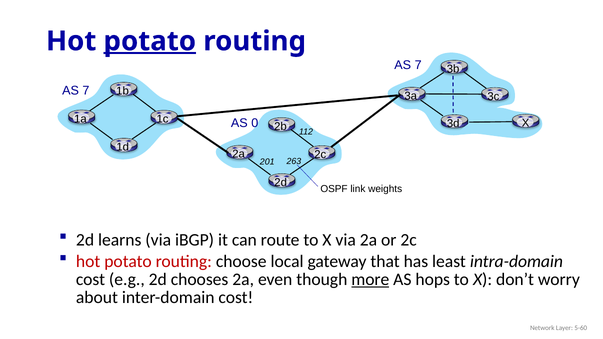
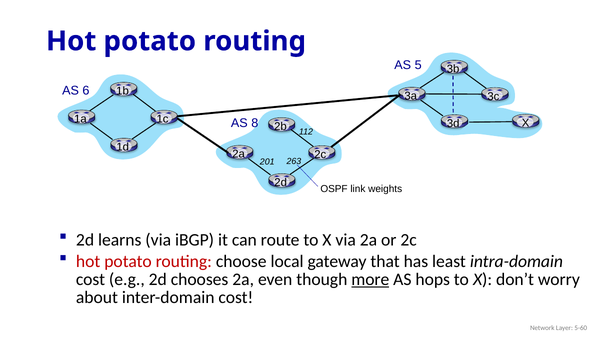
potato at (150, 41) underline: present -> none
7 at (418, 65): 7 -> 5
7 at (86, 91): 7 -> 6
0: 0 -> 8
